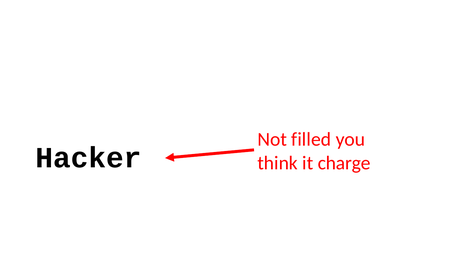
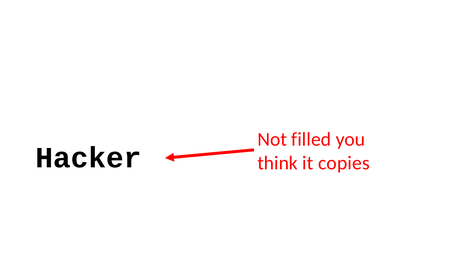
charge: charge -> copies
